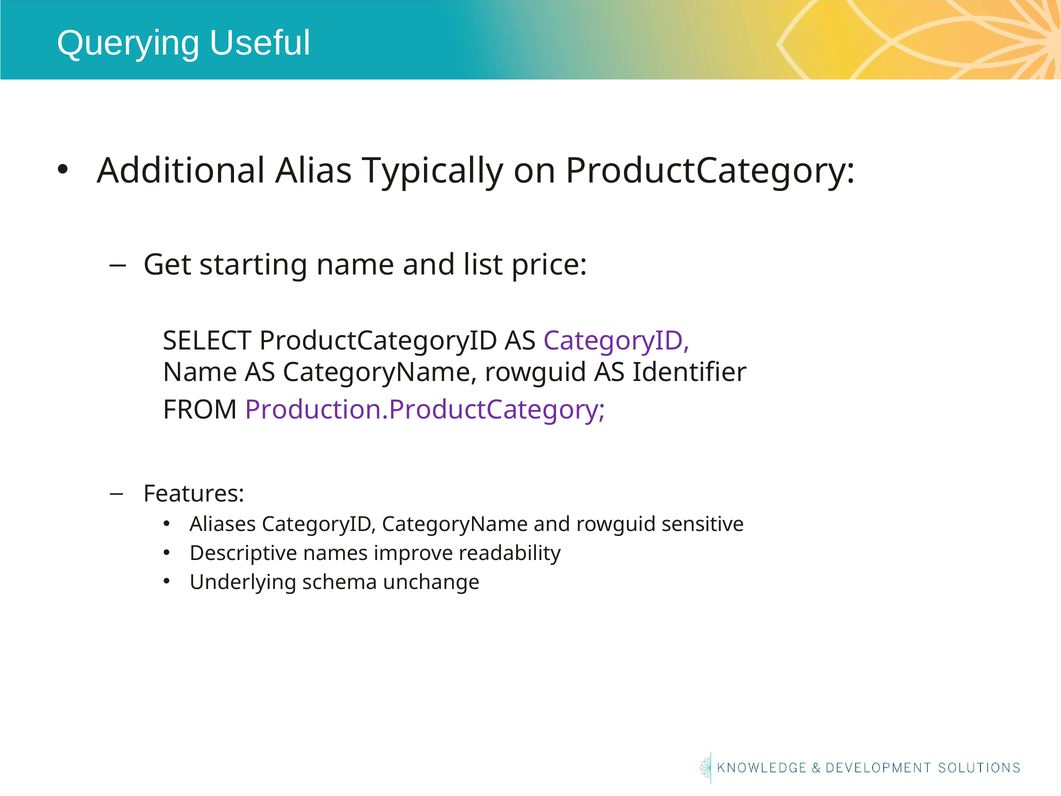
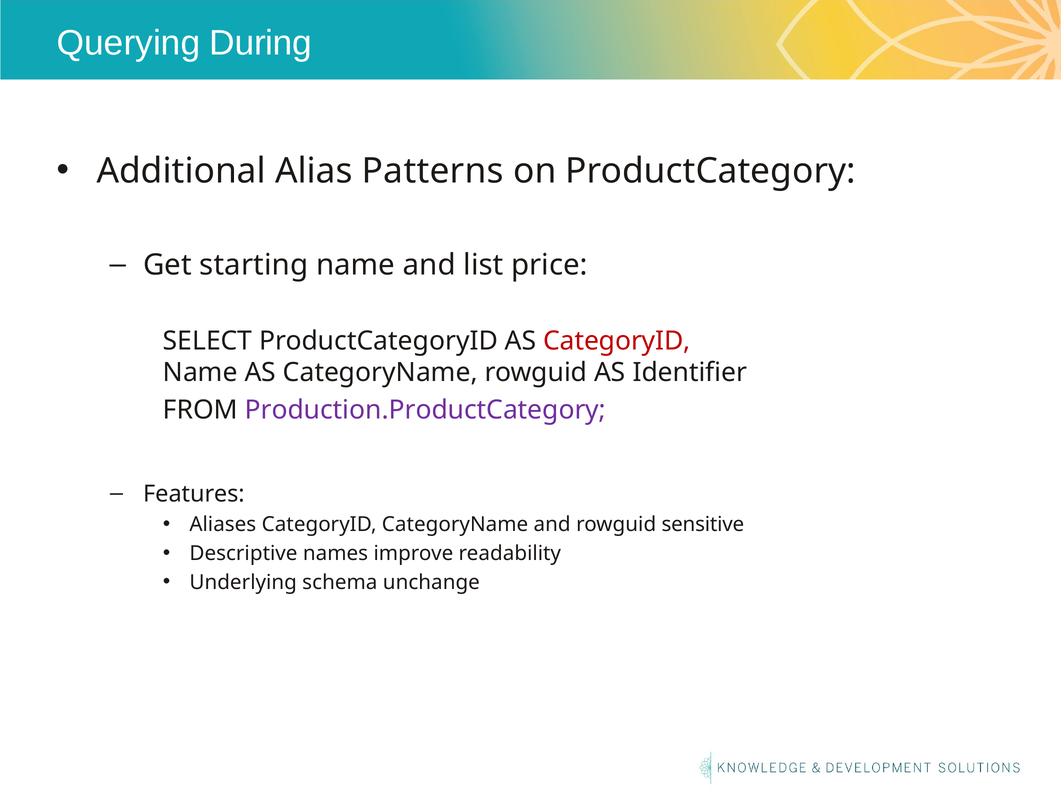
Useful: Useful -> During
Typically: Typically -> Patterns
CategoryID at (617, 341) colour: purple -> red
